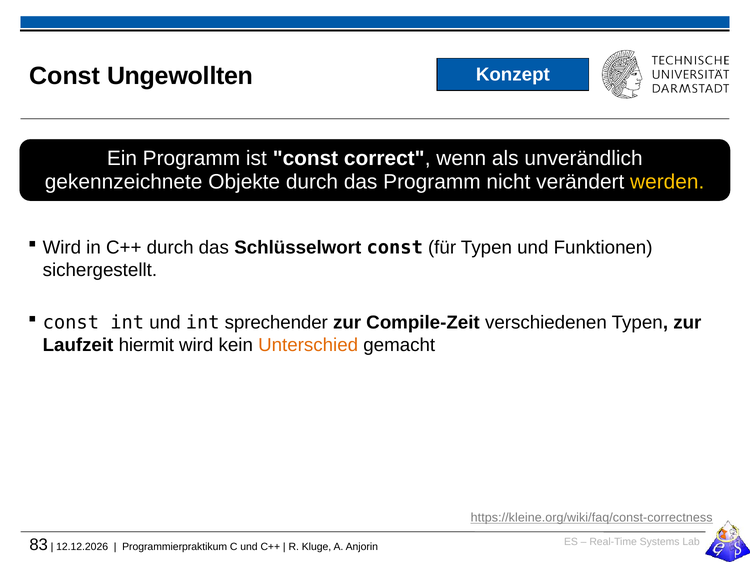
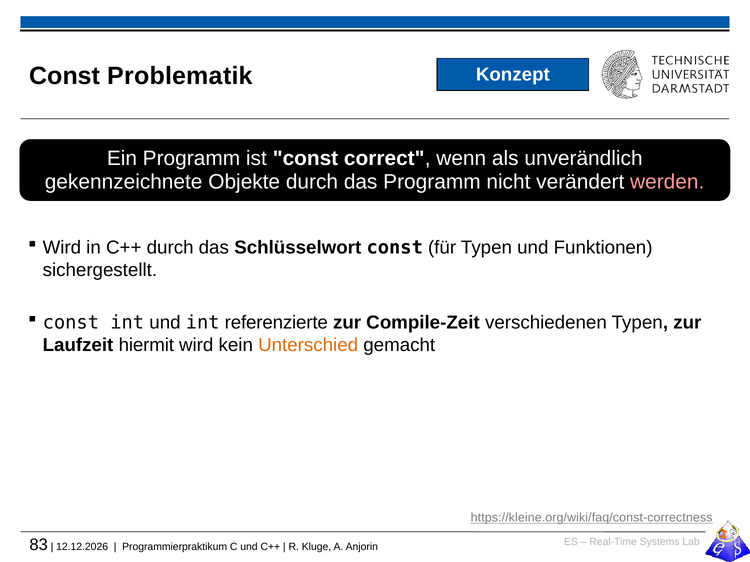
Ungewollten: Ungewollten -> Problematik
werden colour: yellow -> pink
sprechender: sprechender -> referenzierte
